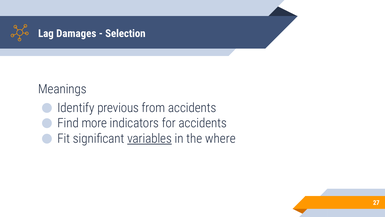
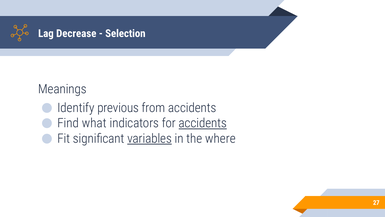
Damages: Damages -> Decrease
more: more -> what
accidents at (203, 123) underline: none -> present
